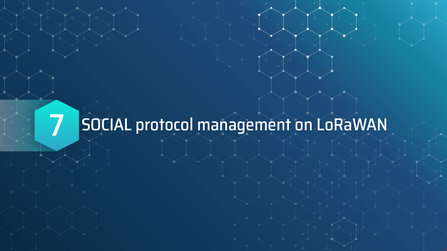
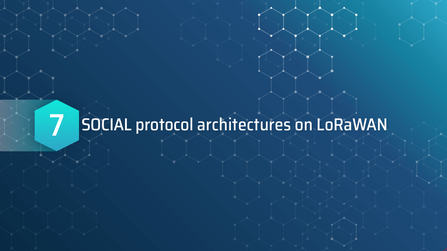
management: management -> architectures
